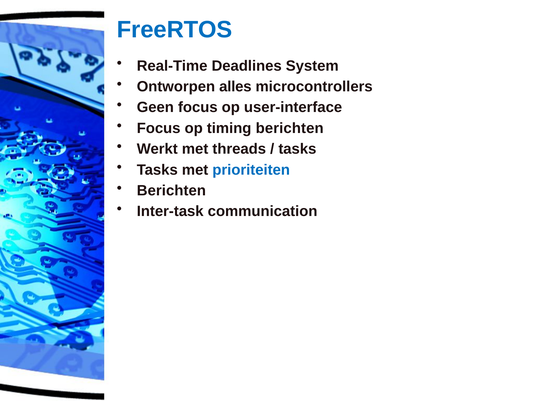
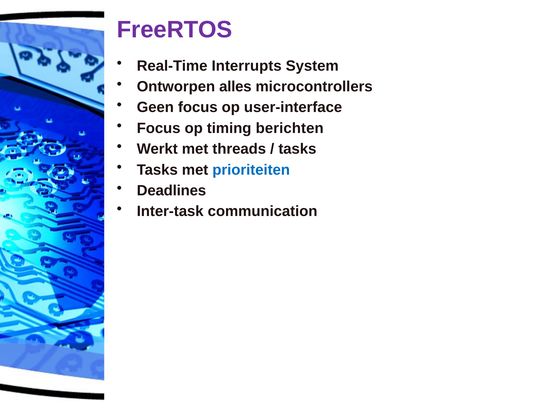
FreeRTOS colour: blue -> purple
Deadlines: Deadlines -> Interrupts
Berichten at (171, 190): Berichten -> Deadlines
